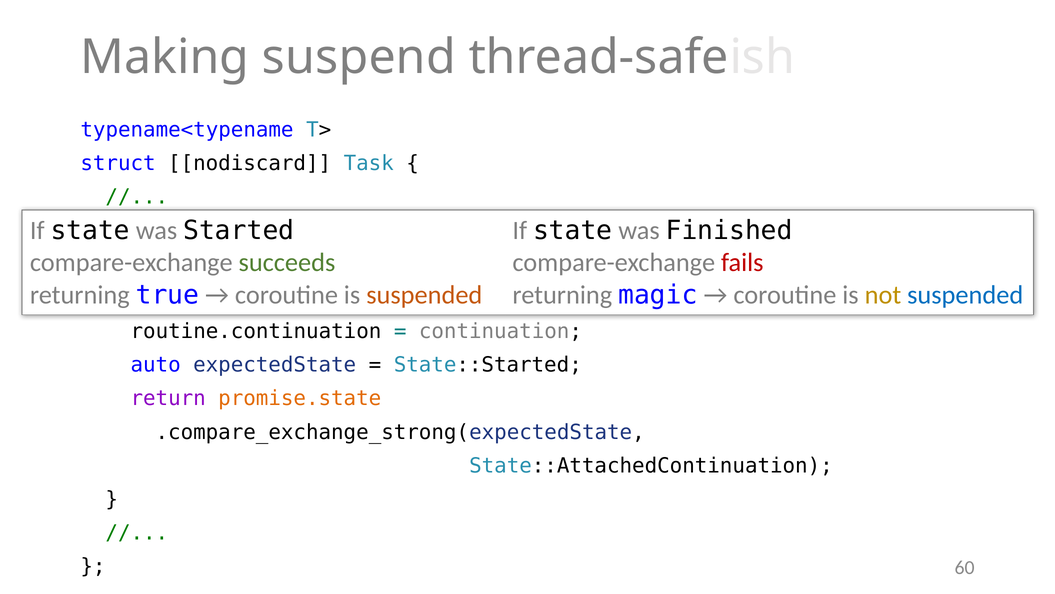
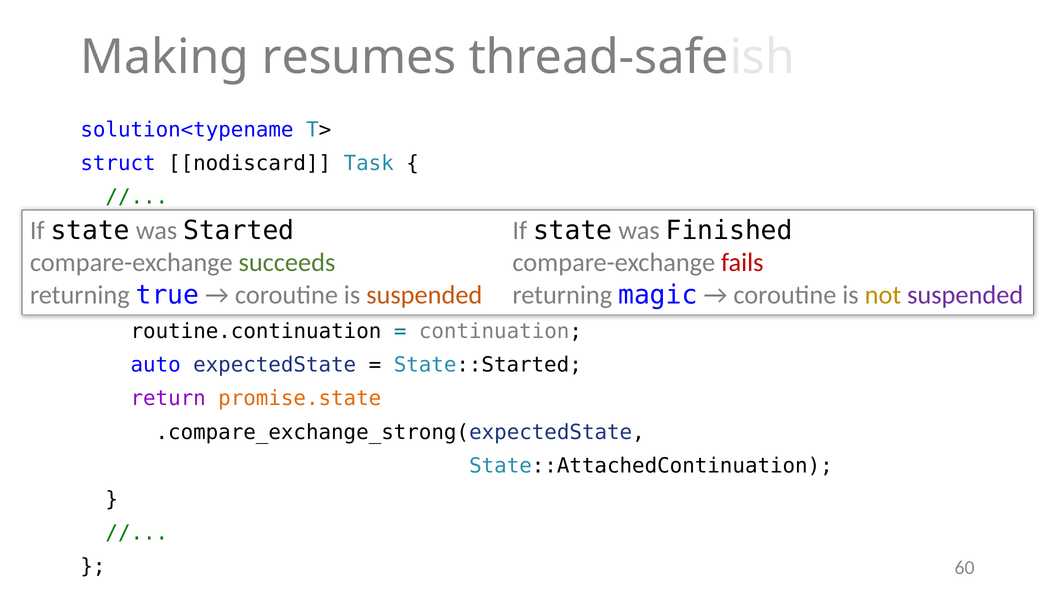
suspend: suspend -> resumes
typename<typename: typename<typename -> solution<typename
suspended at (965, 295) colour: blue -> purple
